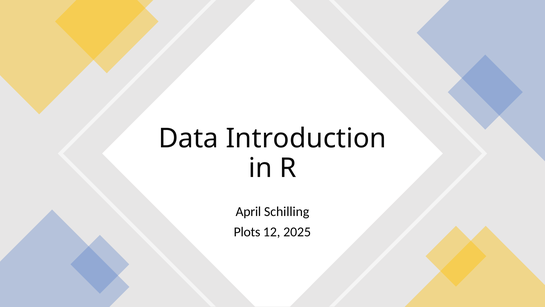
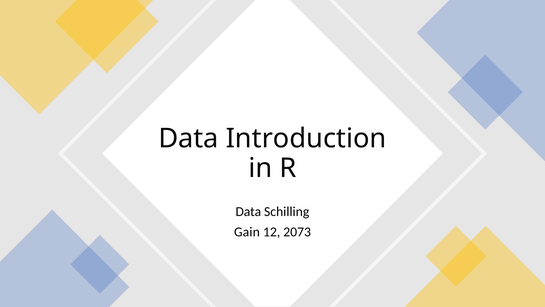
April at (248, 211): April -> Data
Plots: Plots -> Gain
2025: 2025 -> 2073
